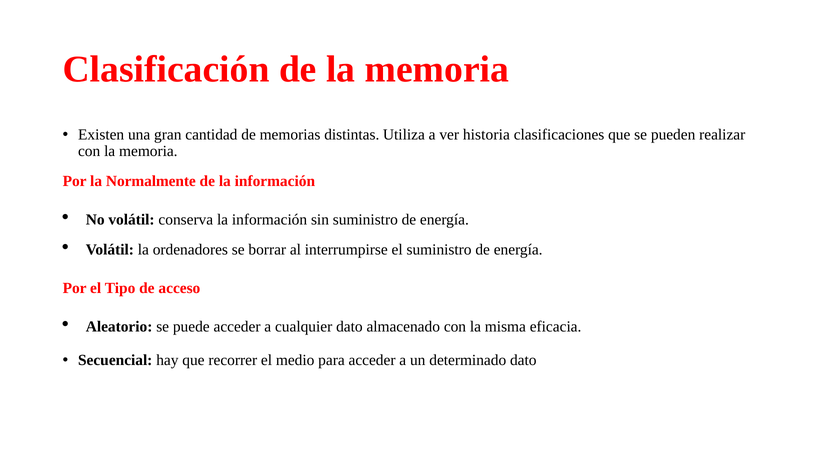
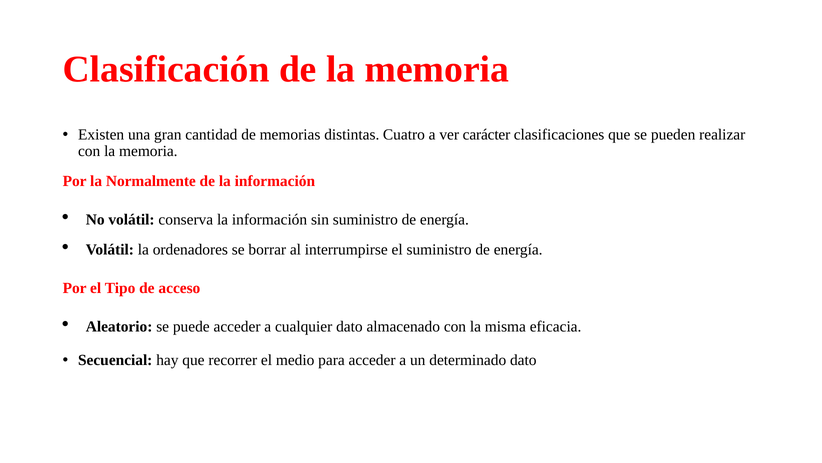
Utiliza: Utiliza -> Cuatro
historia: historia -> carácter
